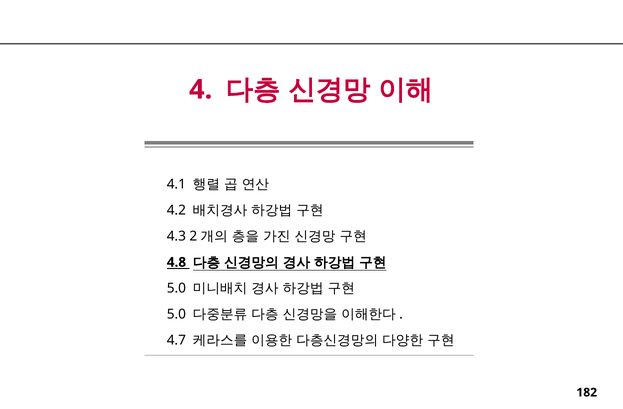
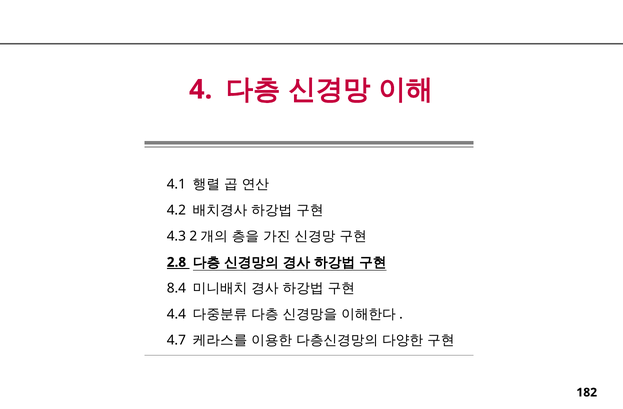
4.8: 4.8 -> 2.8
5.0 at (176, 288): 5.0 -> 8.4
5.0 at (176, 315): 5.0 -> 4.4
